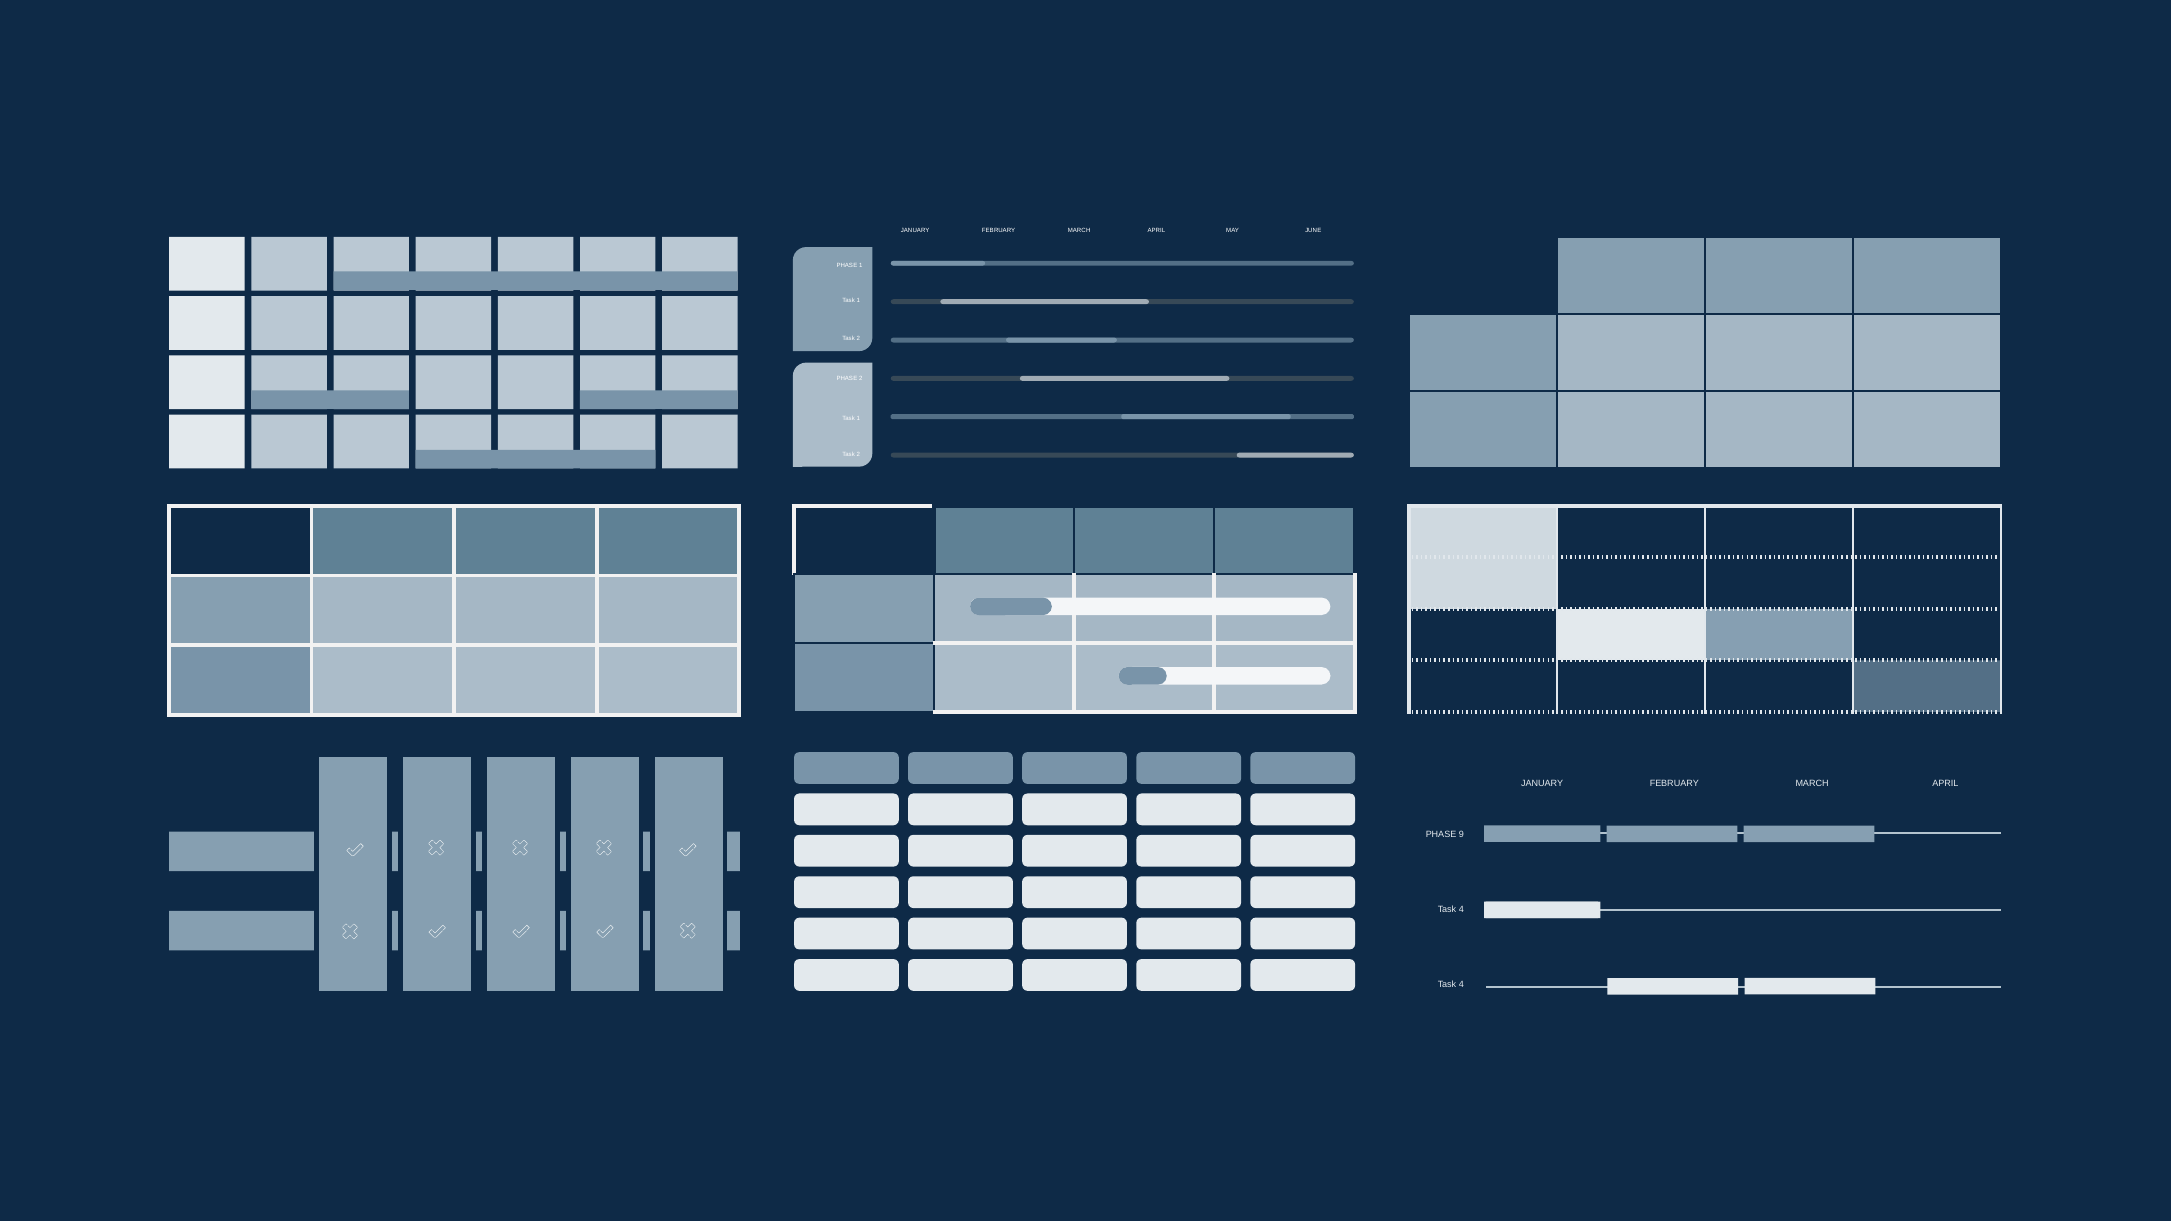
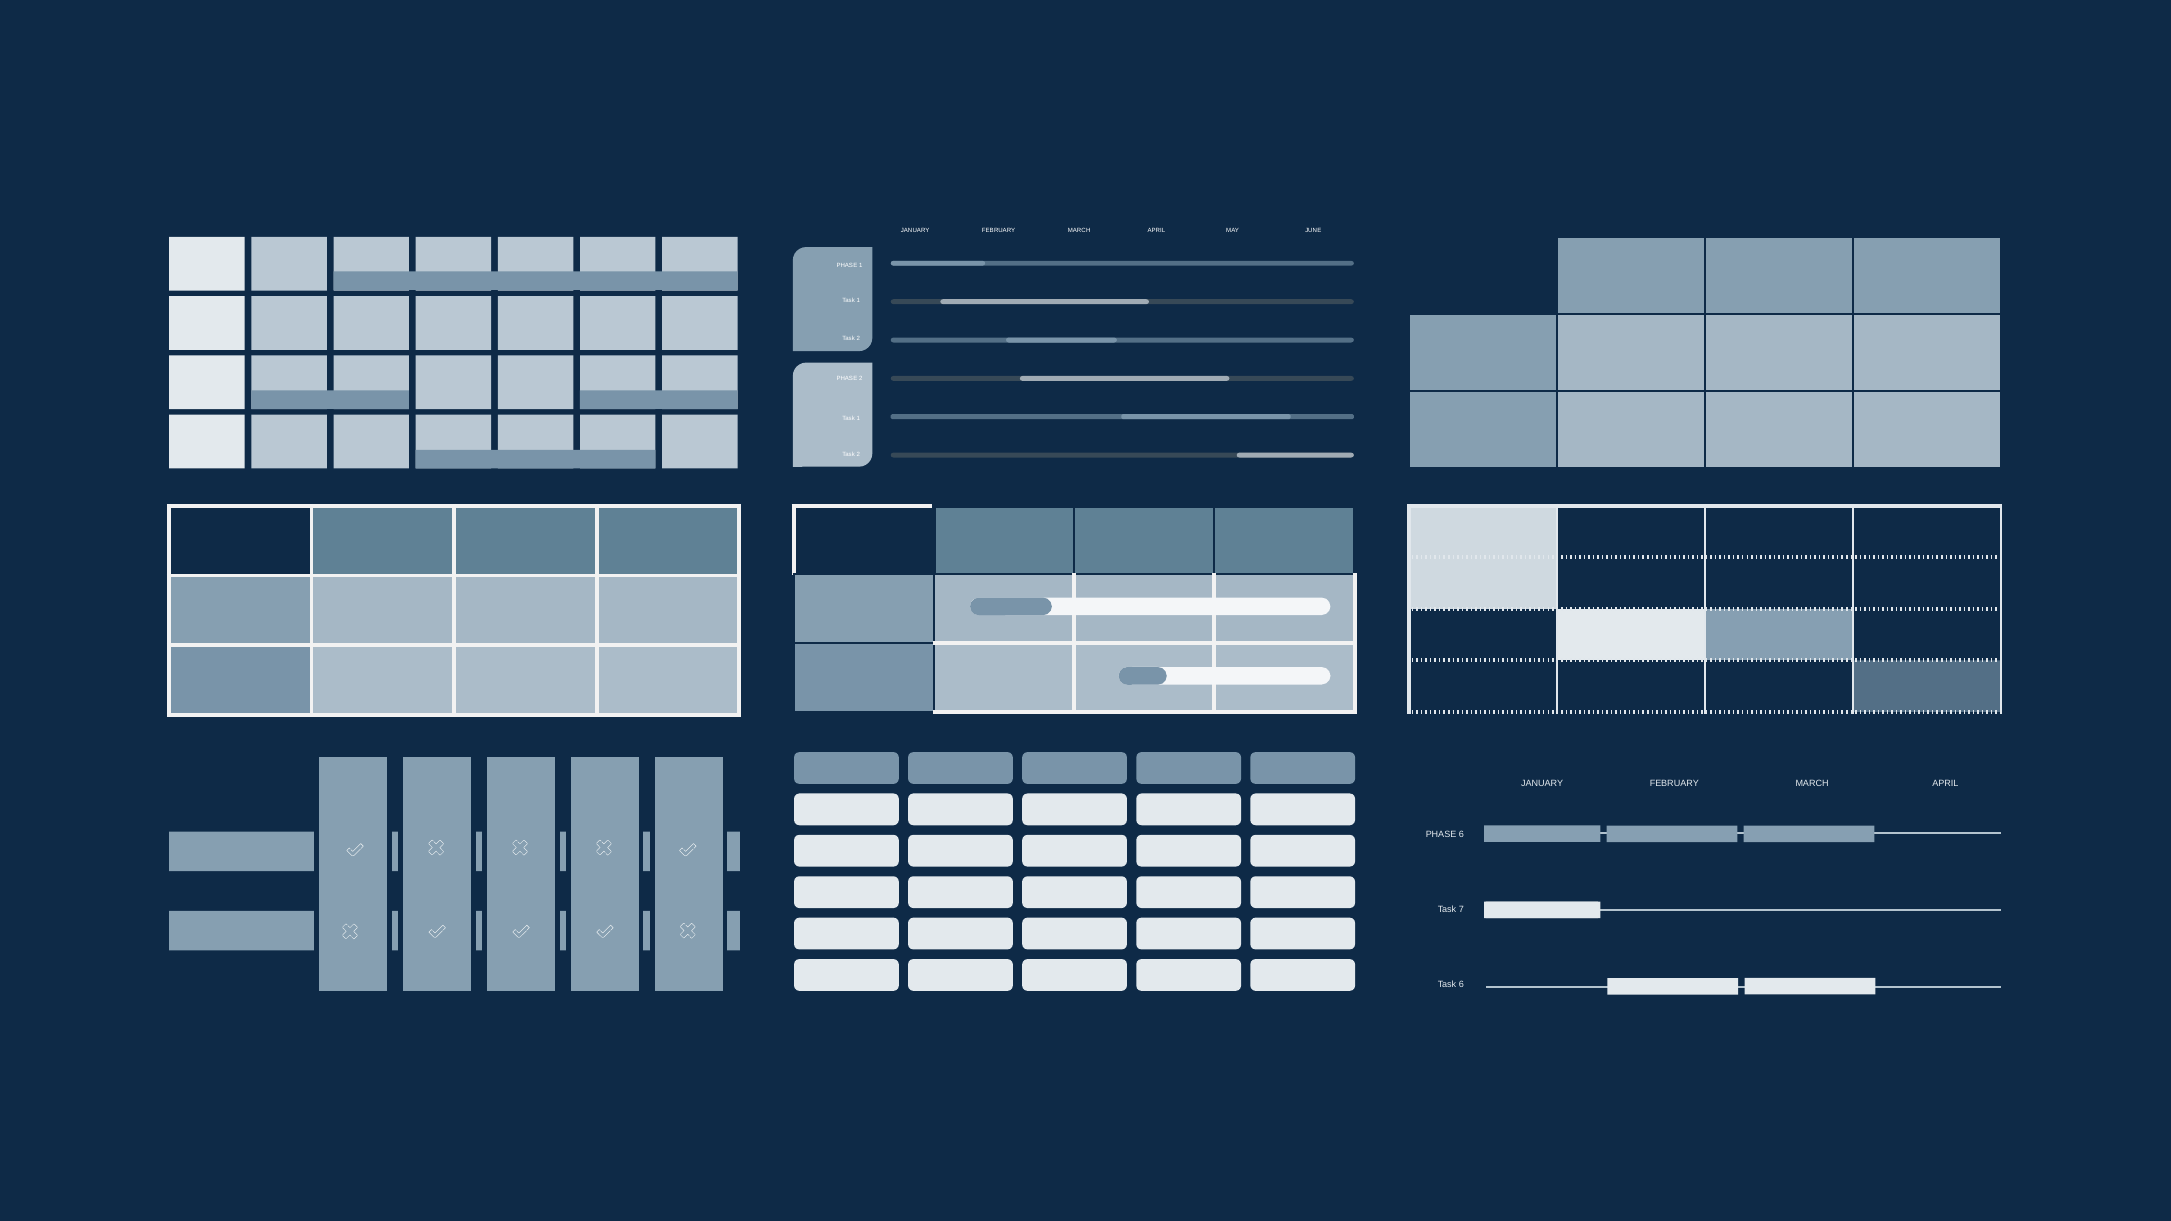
PHASE 9: 9 -> 6
4 at (1461, 909): 4 -> 7
4 at (1461, 984): 4 -> 6
